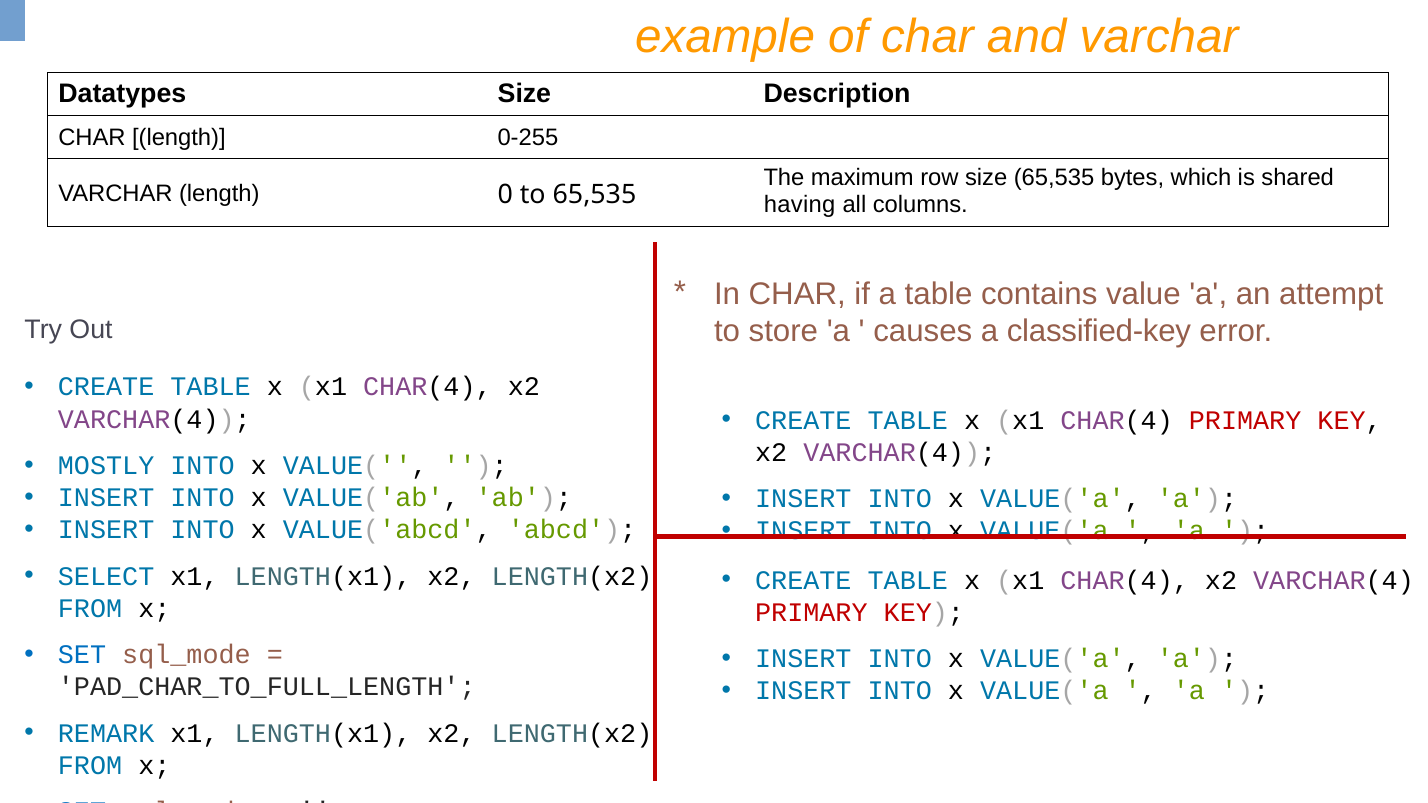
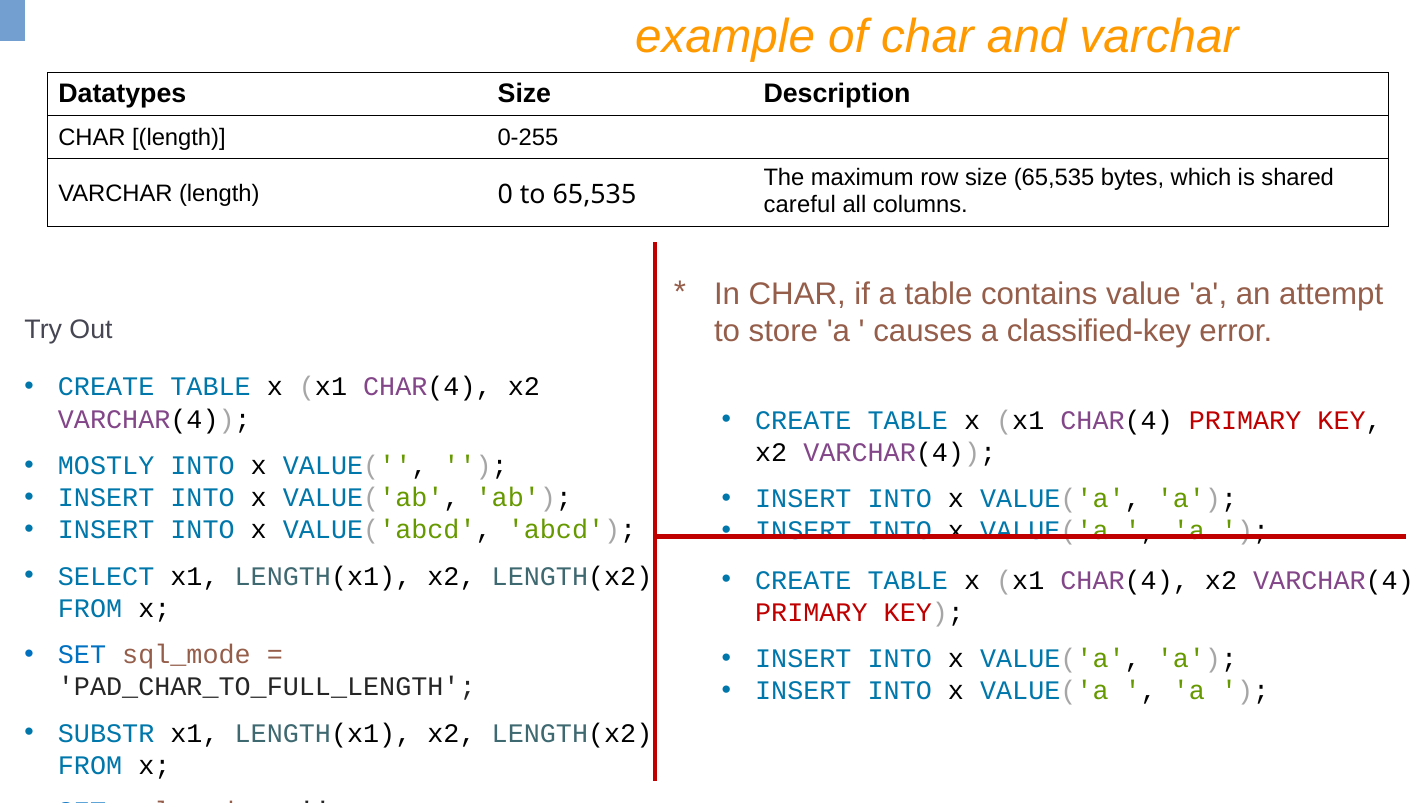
having: having -> careful
REMARK: REMARK -> SUBSTR
